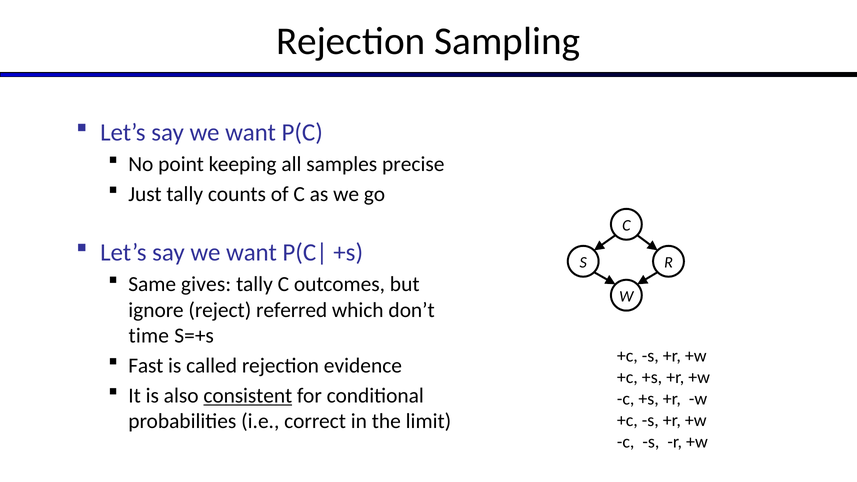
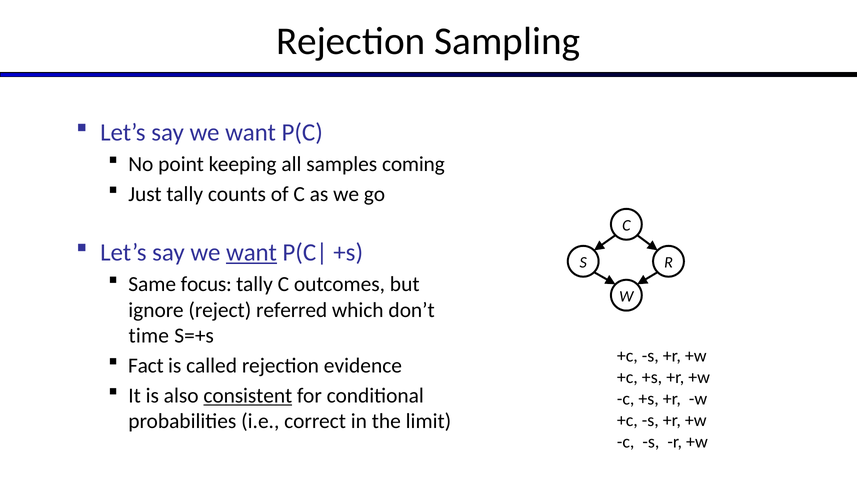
precise: precise -> coming
want at (252, 252) underline: none -> present
gives: gives -> focus
Fast: Fast -> Fact
